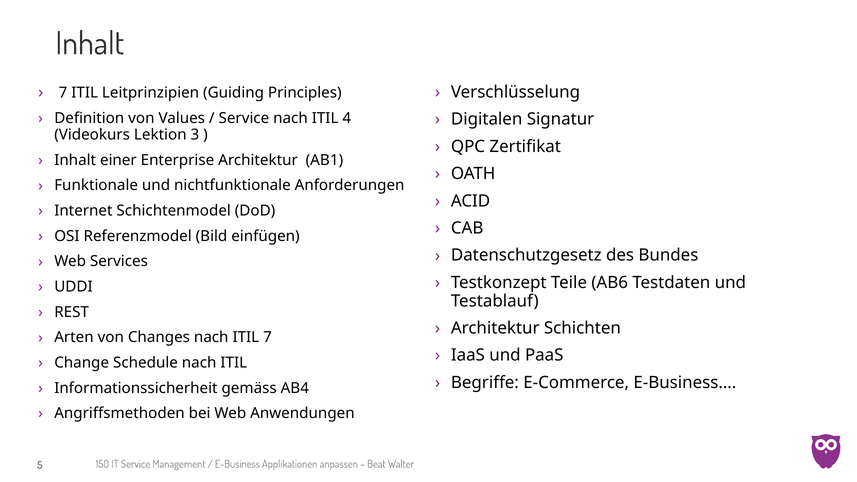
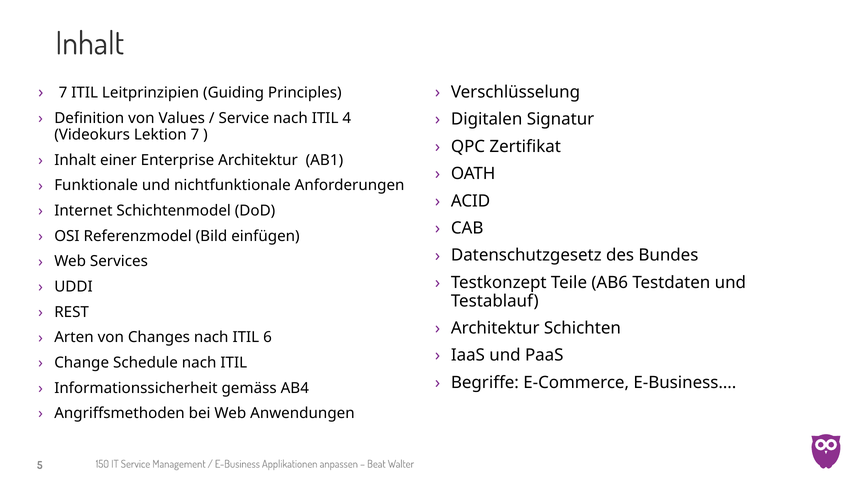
Lektion 3: 3 -> 7
ITIL 7: 7 -> 6
